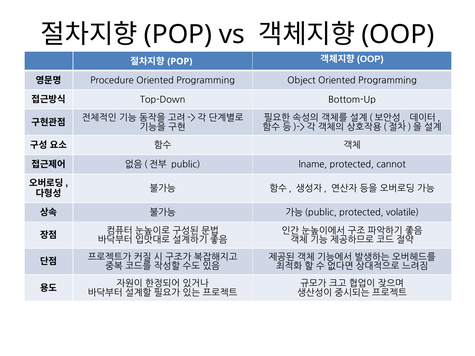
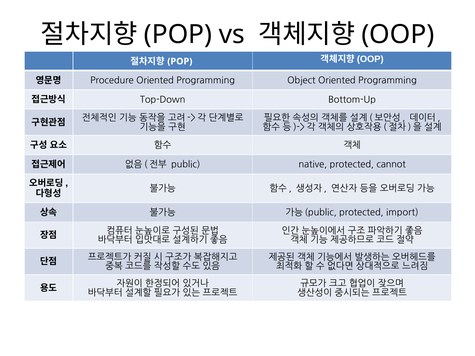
lname: lname -> native
volatile: volatile -> import
